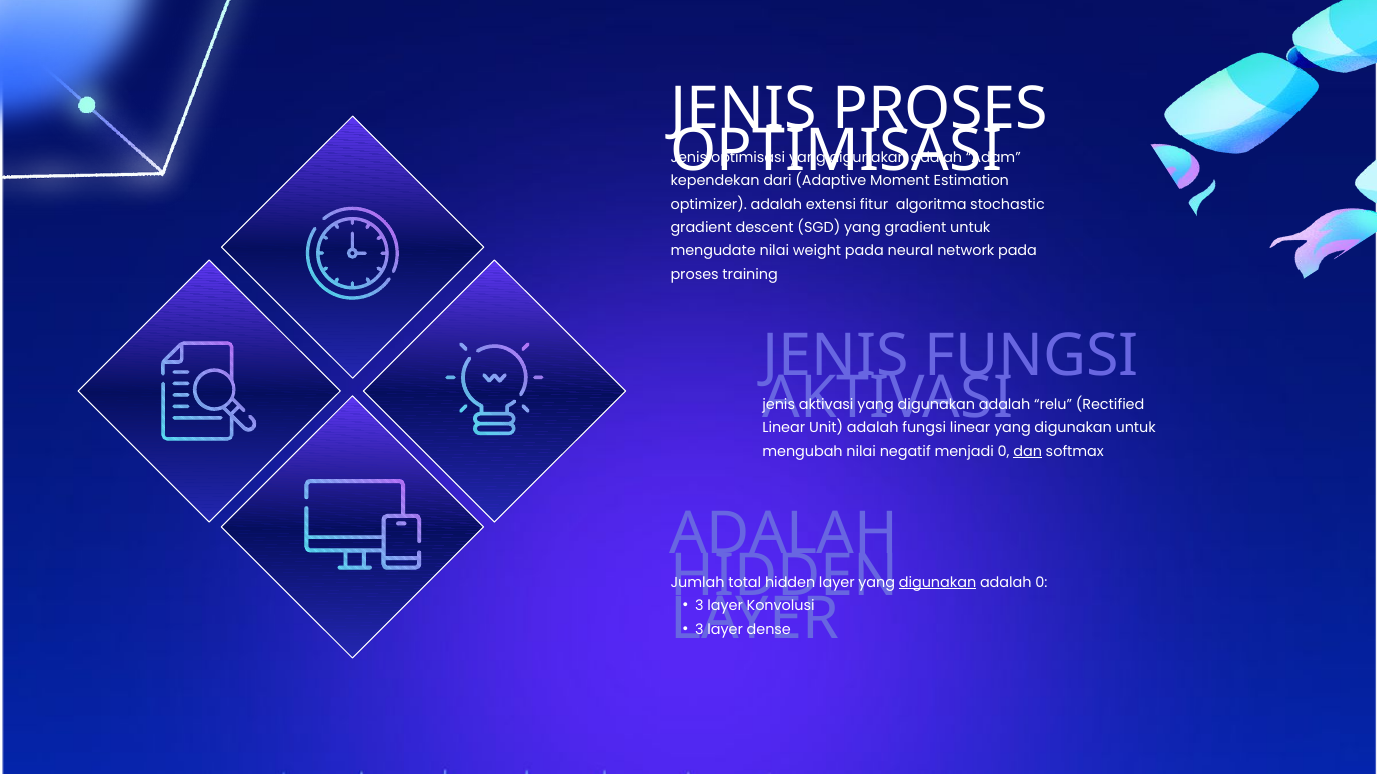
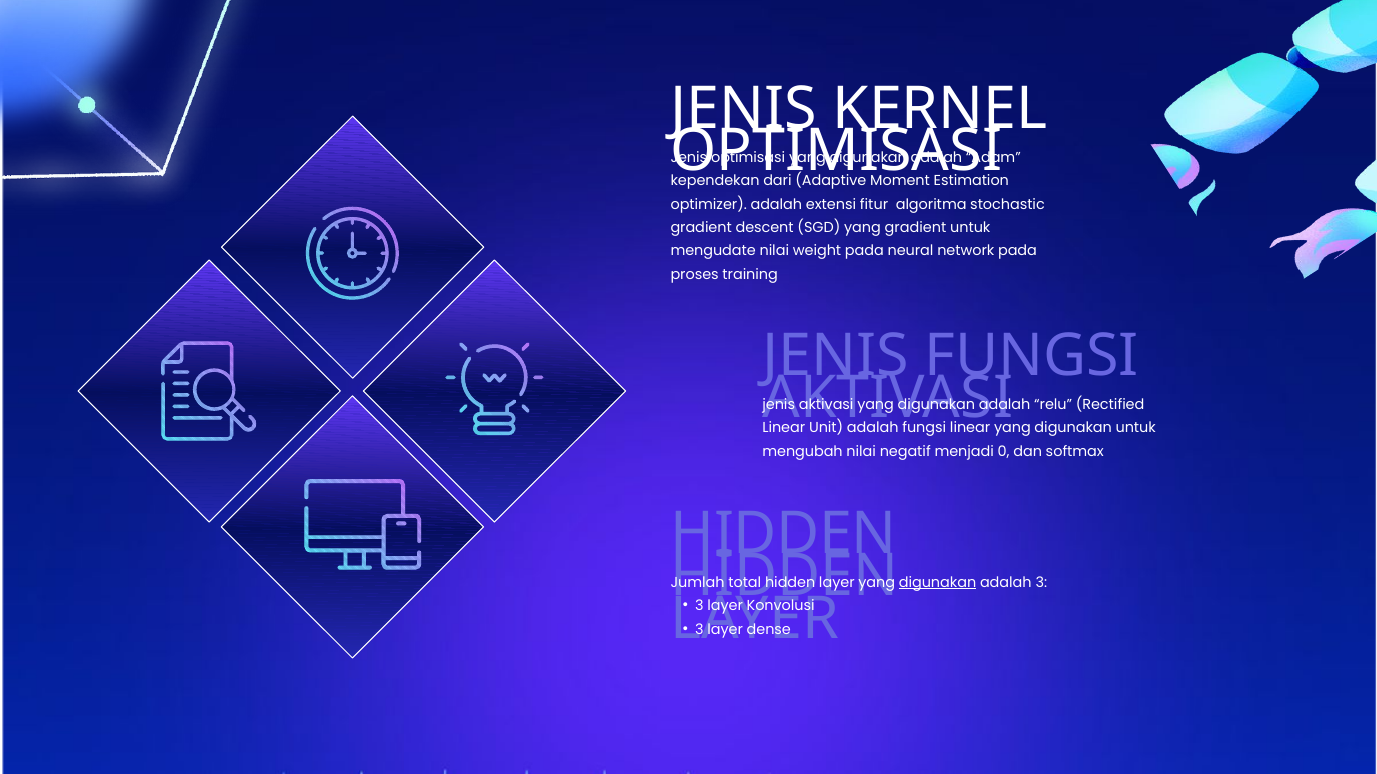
JENIS PROSES: PROSES -> KERNEL
dan underline: present -> none
ADALAH at (784, 534): ADALAH -> HIDDEN
adalah 0: 0 -> 3
